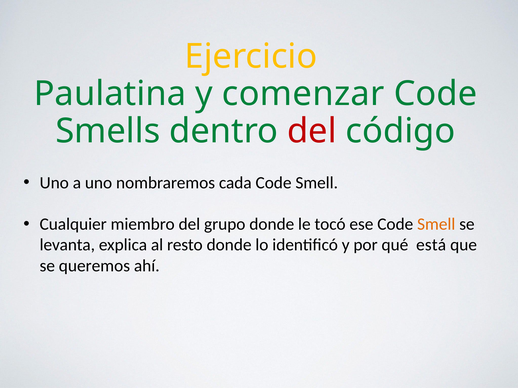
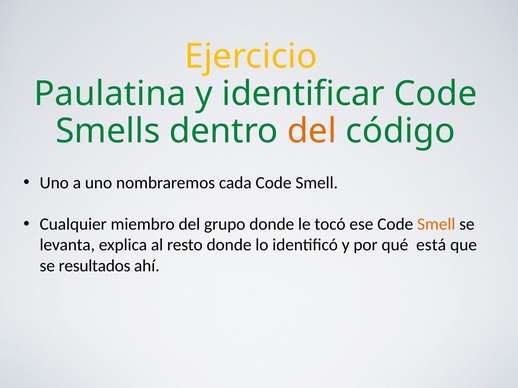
comenzar: comenzar -> identificar
del at (312, 131) colour: red -> orange
queremos: queremos -> resultados
